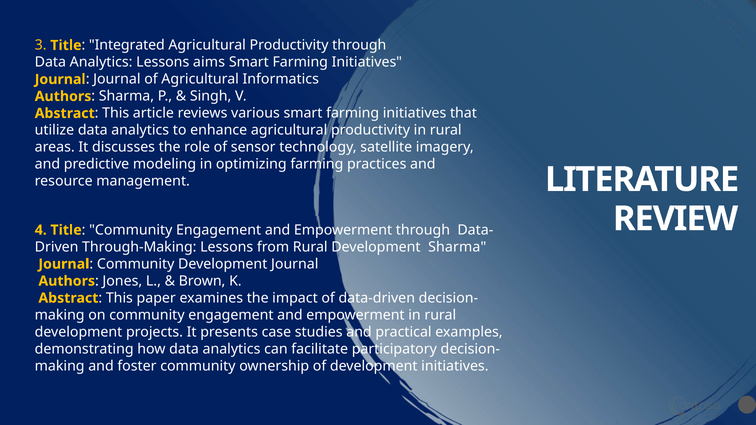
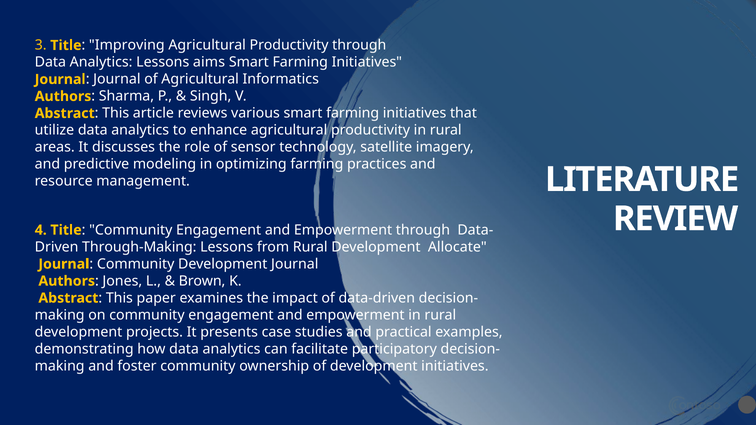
Integrated: Integrated -> Improving
Development Sharma: Sharma -> Allocate
